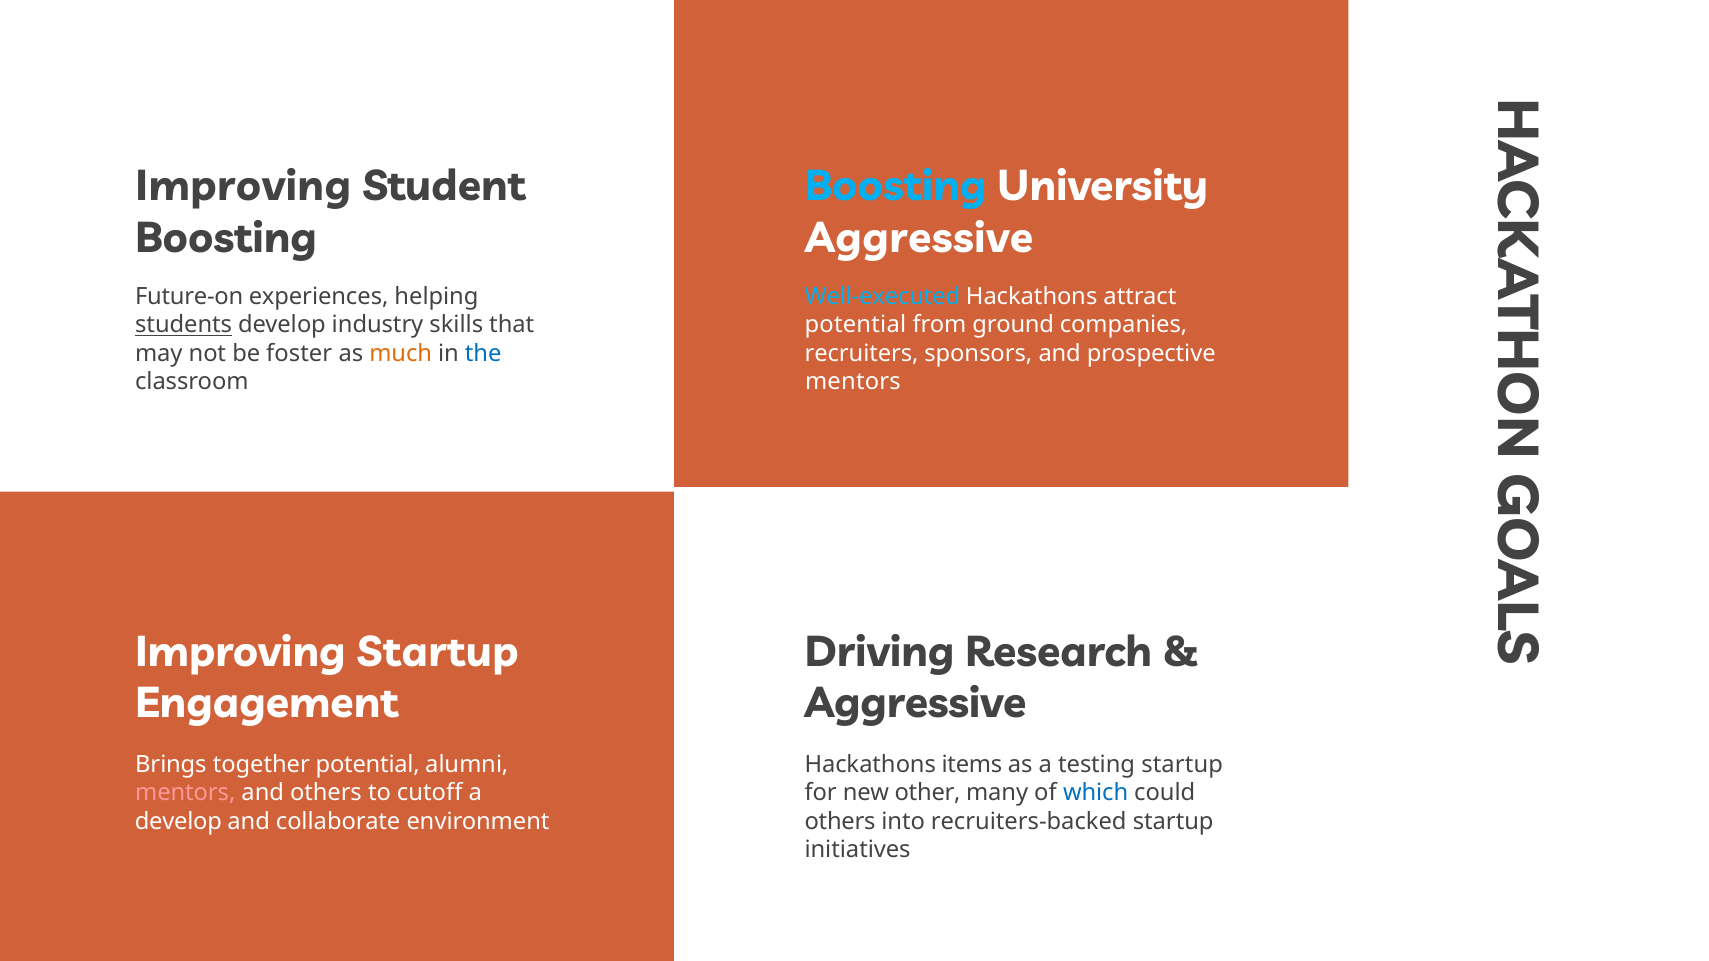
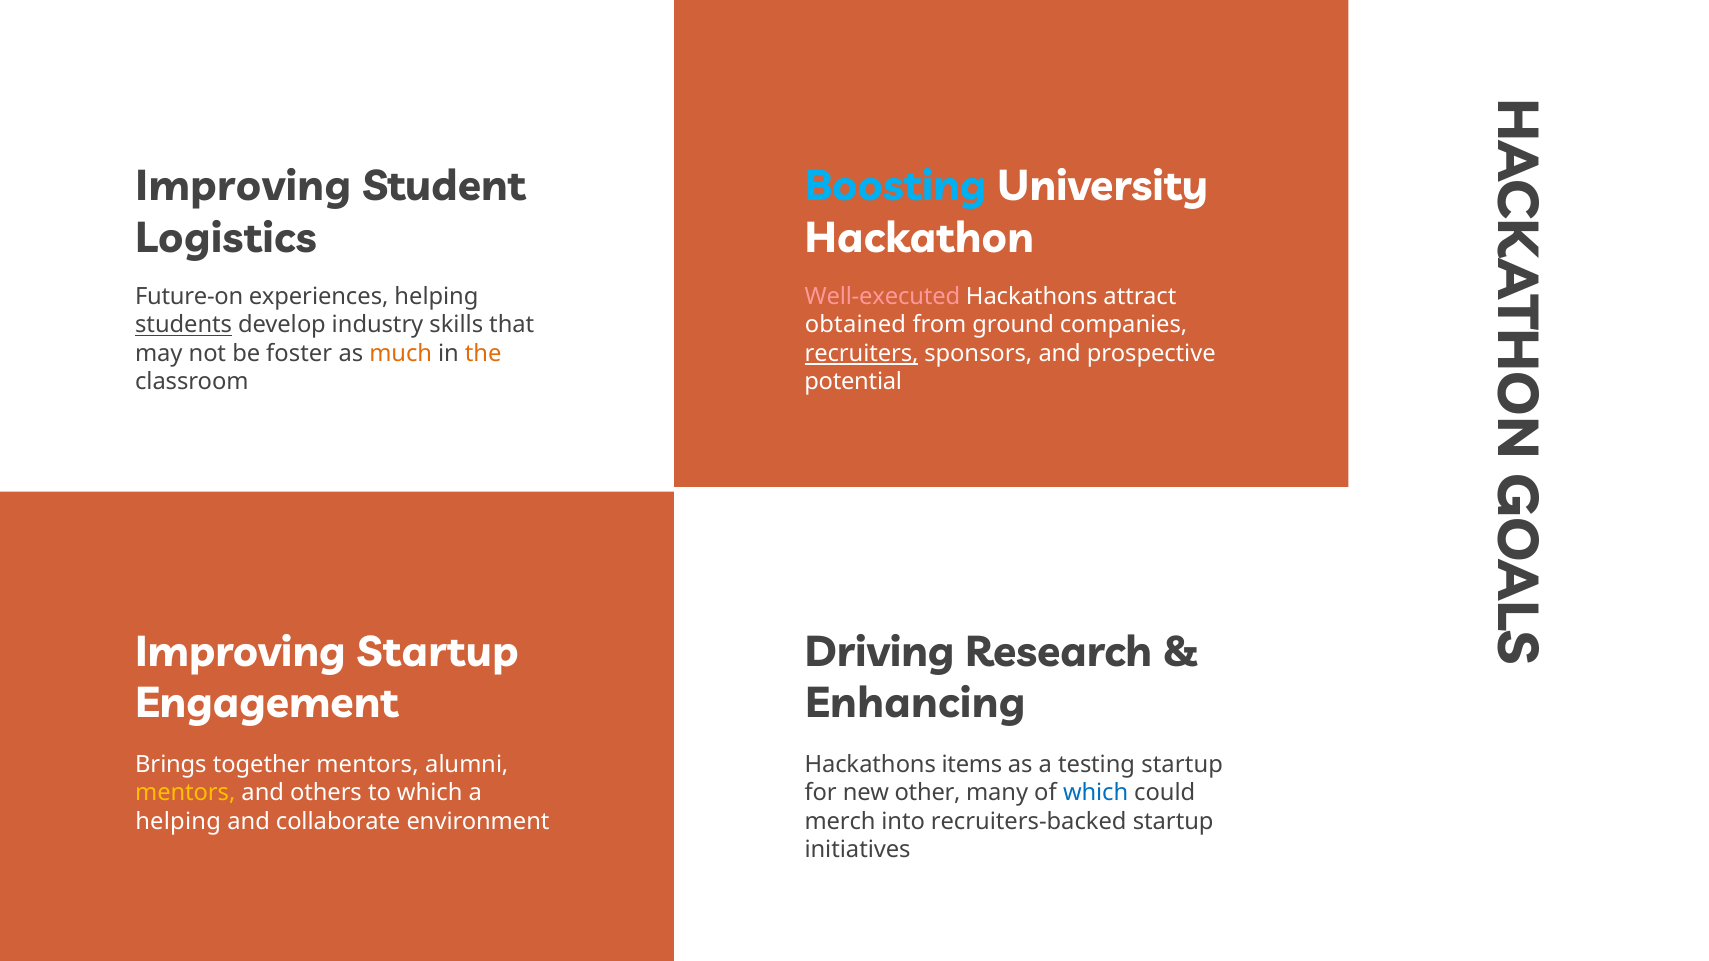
Boosting at (226, 238): Boosting -> Logistics
Aggressive at (919, 238): Aggressive -> Hackathon
Well-executed colour: light blue -> pink
potential at (855, 325): potential -> obtained
the colour: blue -> orange
recruiters underline: none -> present
mentors at (853, 382): mentors -> potential
Aggressive at (916, 703): Aggressive -> Enhancing
together potential: potential -> mentors
mentors at (185, 793) colour: pink -> yellow
to cutoff: cutoff -> which
develop at (178, 822): develop -> helping
others at (840, 822): others -> merch
